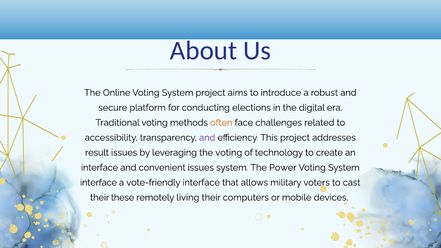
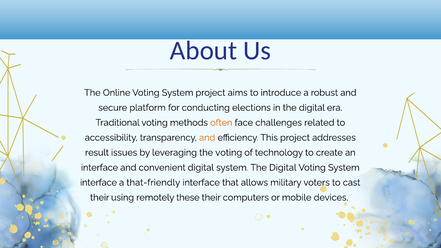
and at (207, 138) colour: purple -> orange
convenient issues: issues -> digital
system The Power: Power -> Digital
vote-friendly: vote-friendly -> that-friendly
these: these -> using
living: living -> these
